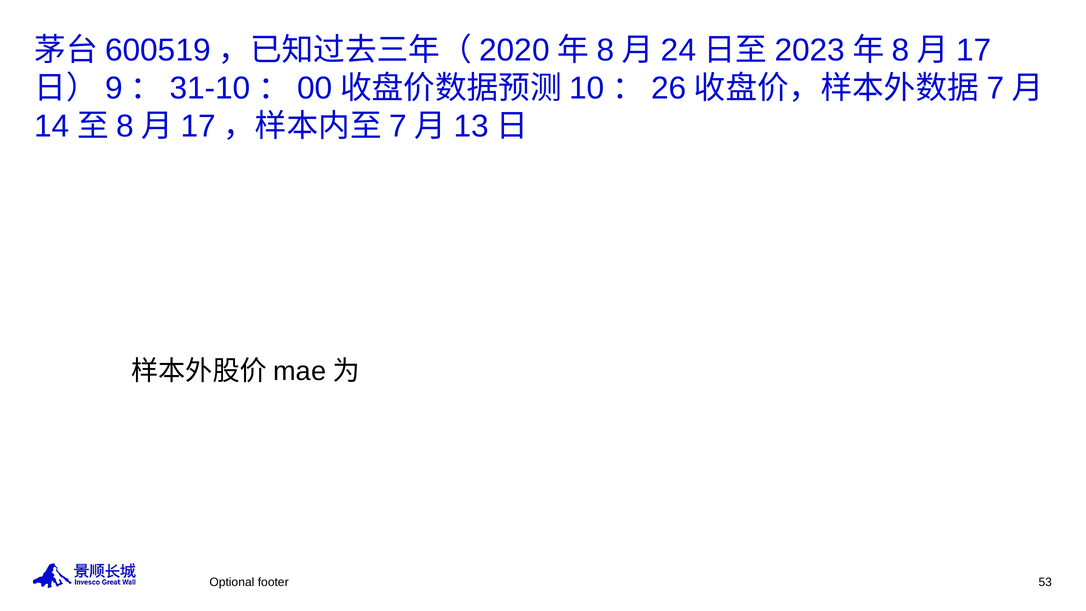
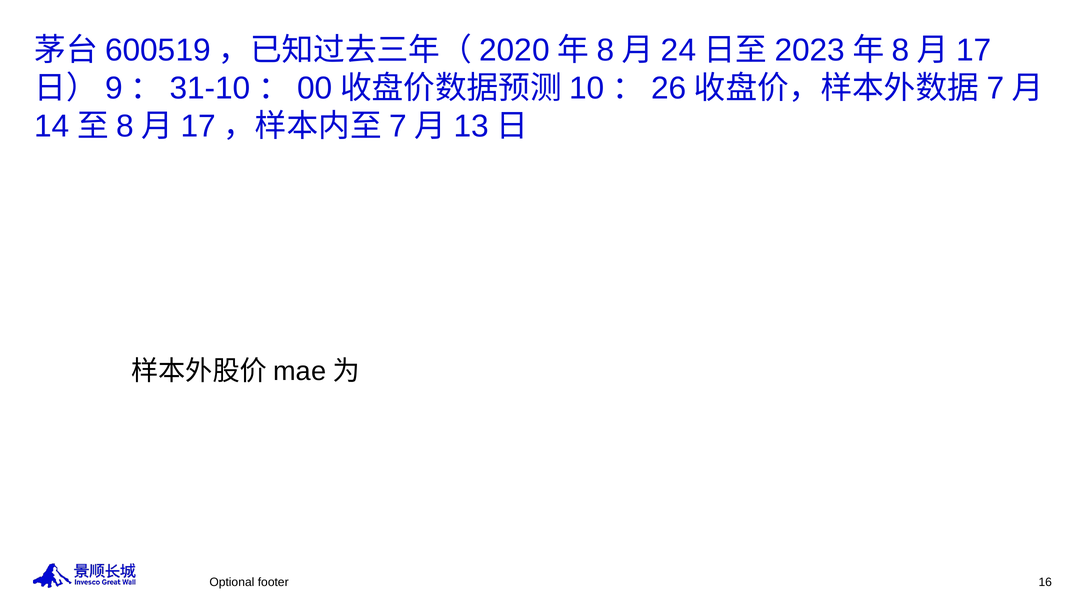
53: 53 -> 16
